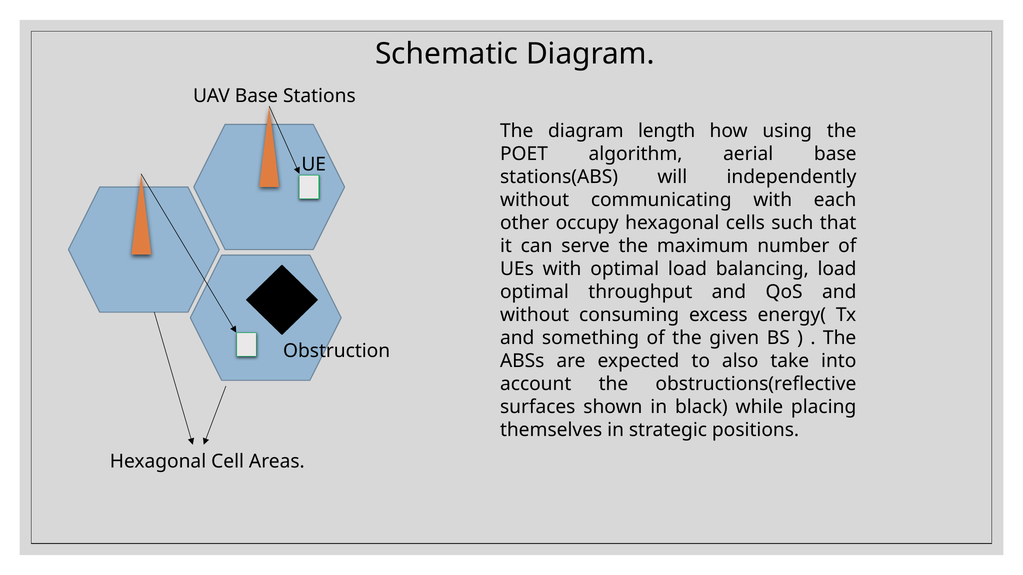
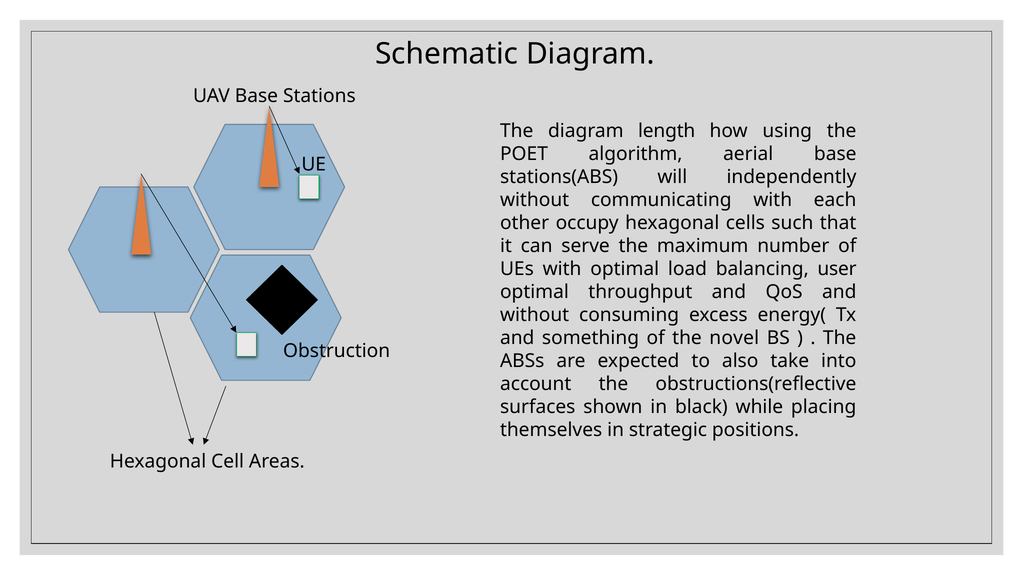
balancing load: load -> user
given: given -> novel
